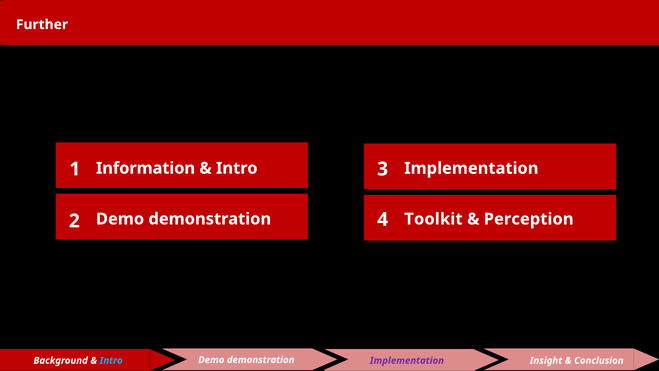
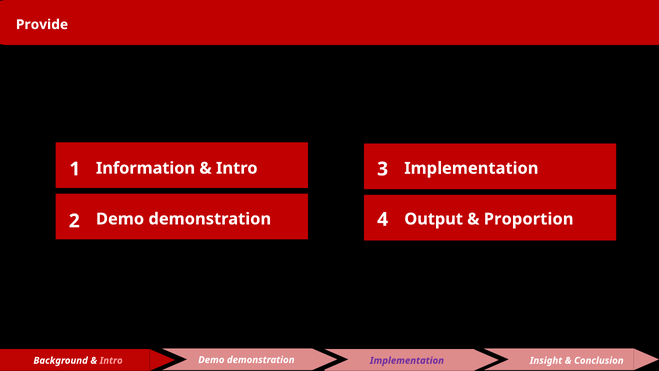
Further: Further -> Provide
Toolkit: Toolkit -> Output
Perception: Perception -> Proportion
Intro at (111, 360) colour: light blue -> pink
